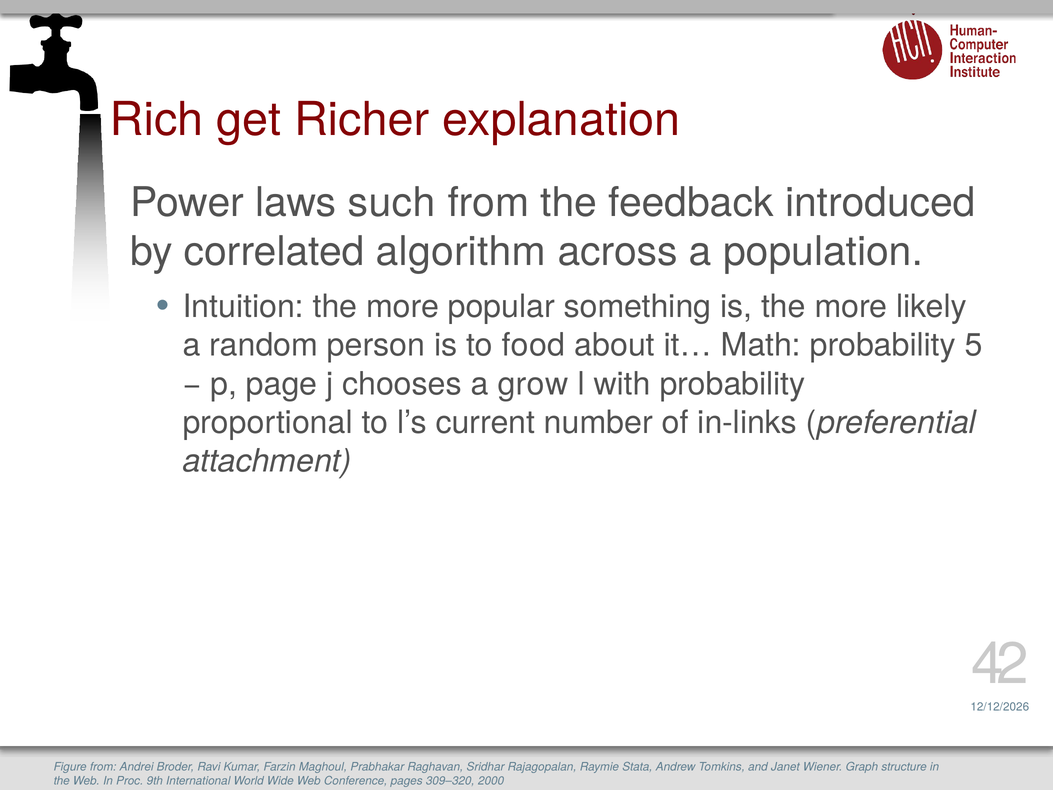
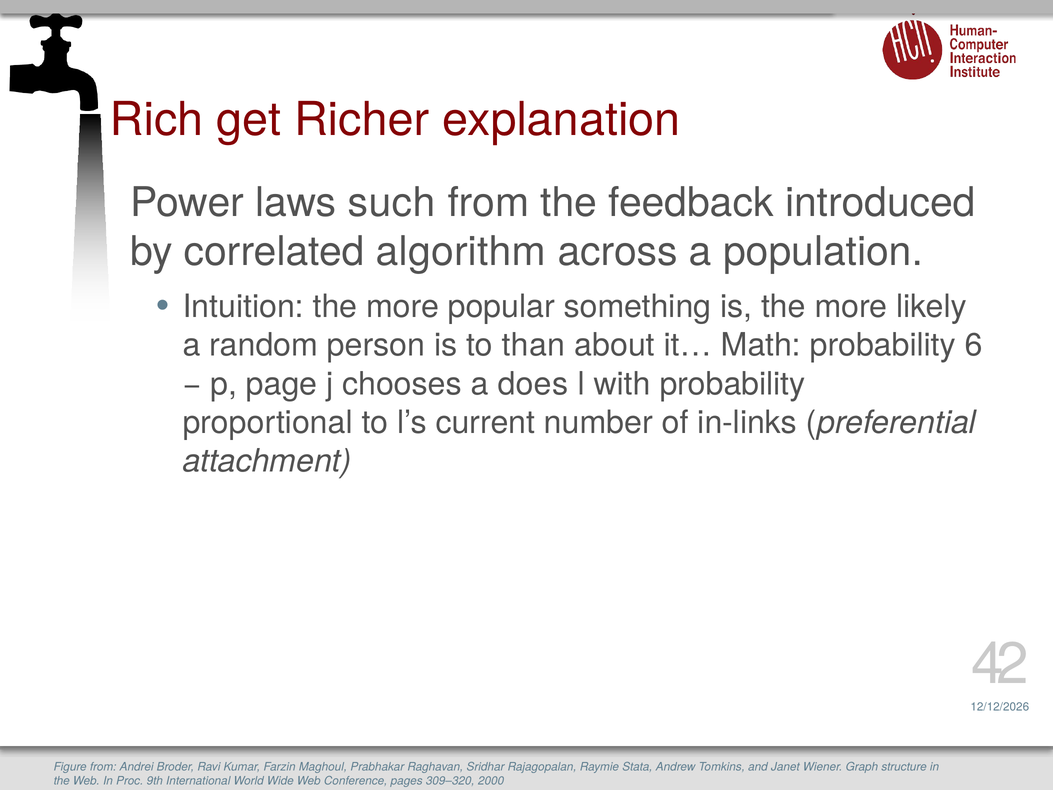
food: food -> than
5: 5 -> 6
grow: grow -> does
